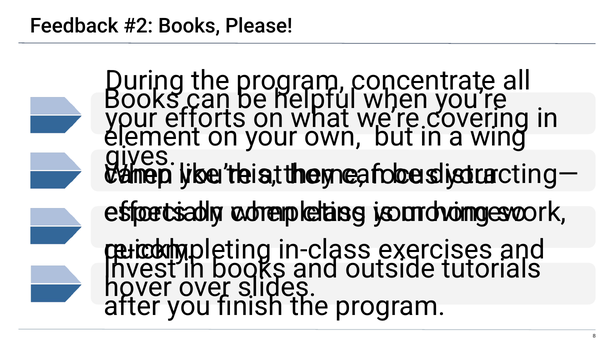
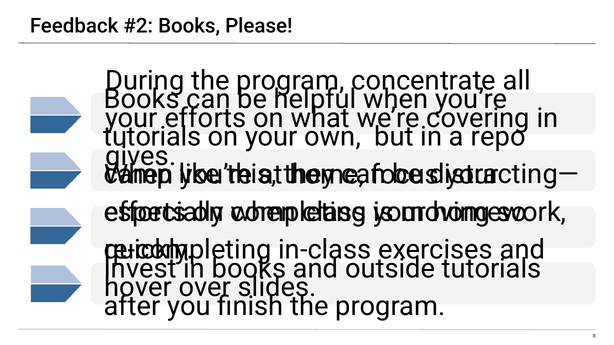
element at (152, 137): element -> tutorials
wing: wing -> repo
